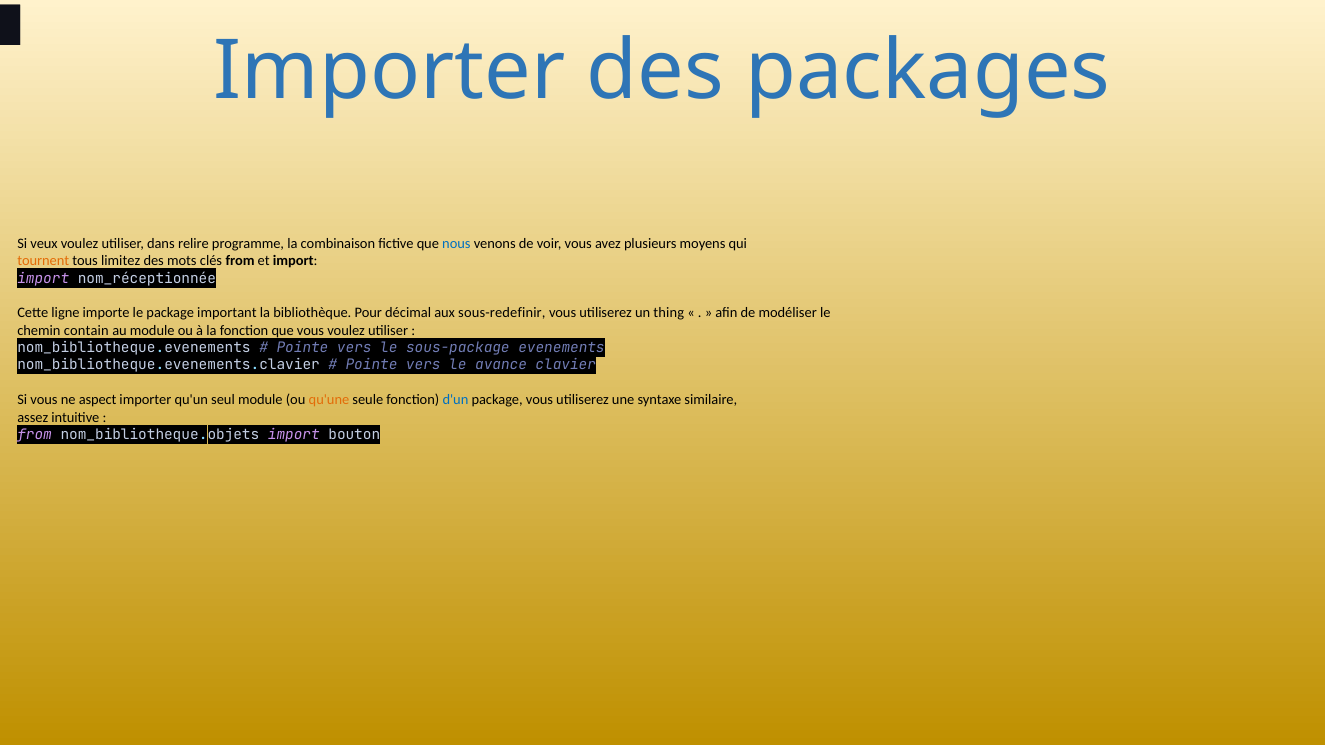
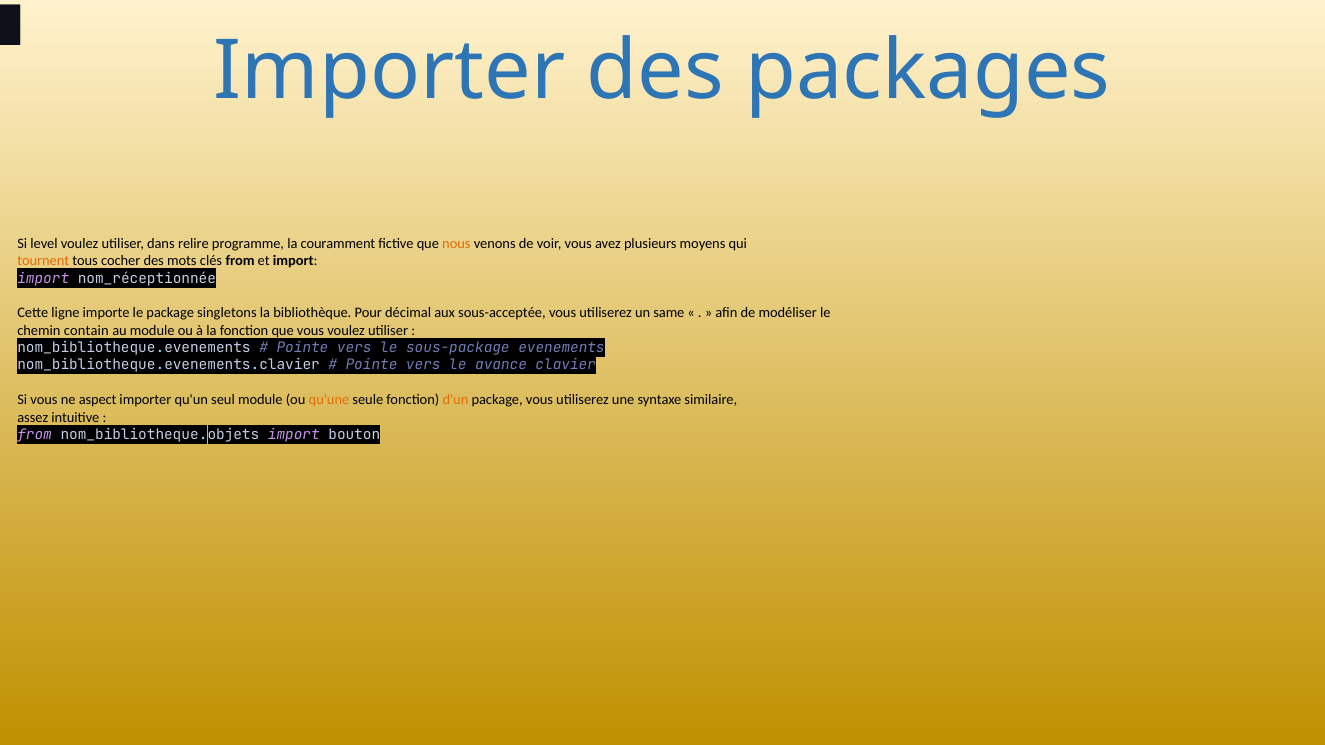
veux: veux -> level
combinaison: combinaison -> couramment
nous colour: blue -> orange
limitez: limitez -> cocher
important: important -> singletons
sous-redefinir: sous-redefinir -> sous-acceptée
thing: thing -> same
d'un colour: blue -> orange
